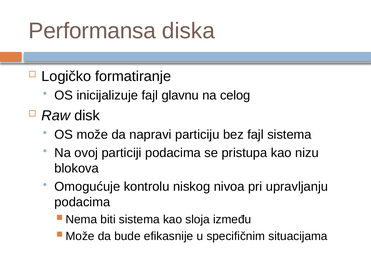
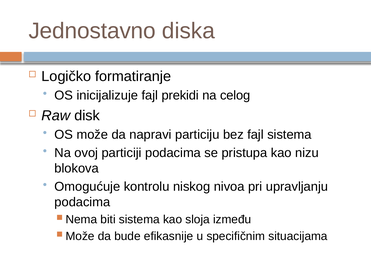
Performansa: Performansa -> Jednostavno
glavnu: glavnu -> prekidi
